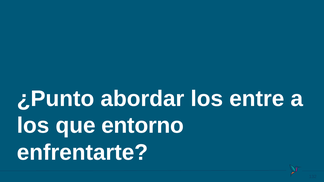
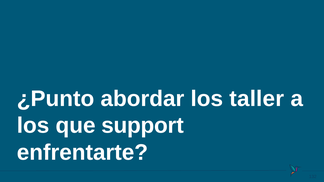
entre: entre -> taller
entorno: entorno -> support
